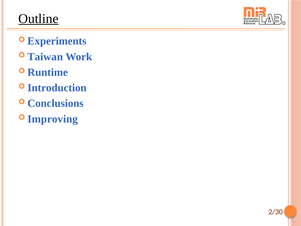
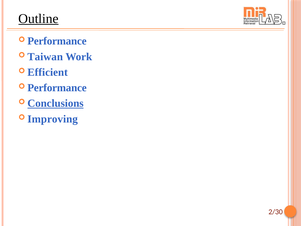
Experiments at (57, 41): Experiments -> Performance
Runtime: Runtime -> Efficient
Introduction at (57, 88): Introduction -> Performance
Conclusions underline: none -> present
